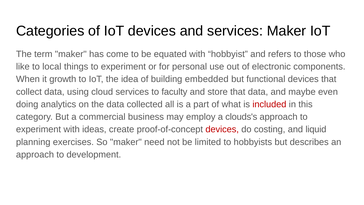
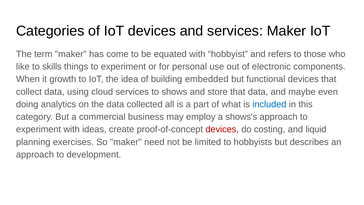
local: local -> skills
faculty: faculty -> shows
included colour: red -> blue
clouds's: clouds's -> shows's
